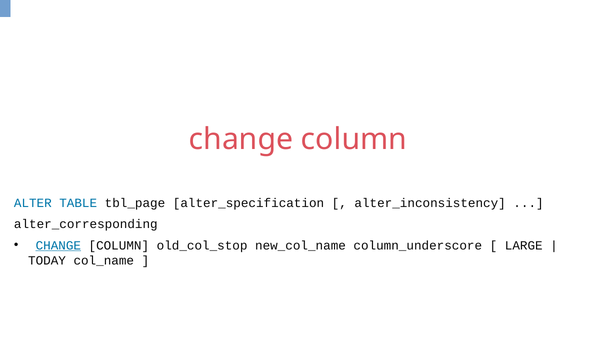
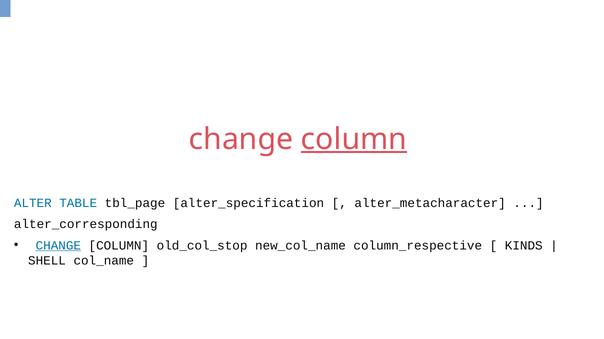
column at (354, 139) underline: none -> present
alter_inconsistency: alter_inconsistency -> alter_metacharacter
column_underscore: column_underscore -> column_respective
LARGE: LARGE -> KINDS
TODAY: TODAY -> SHELL
